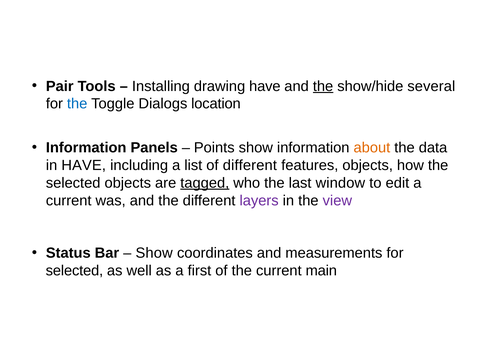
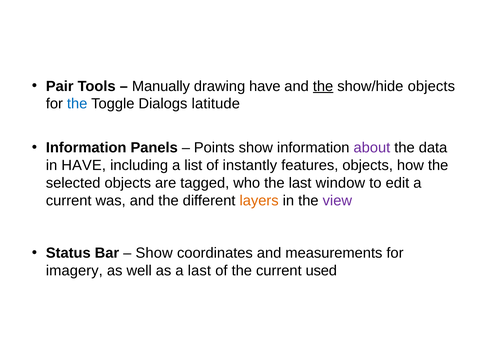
Installing: Installing -> Manually
show/hide several: several -> objects
location: location -> latitude
about colour: orange -> purple
of different: different -> instantly
tagged underline: present -> none
layers colour: purple -> orange
selected at (74, 270): selected -> imagery
a first: first -> last
main: main -> used
